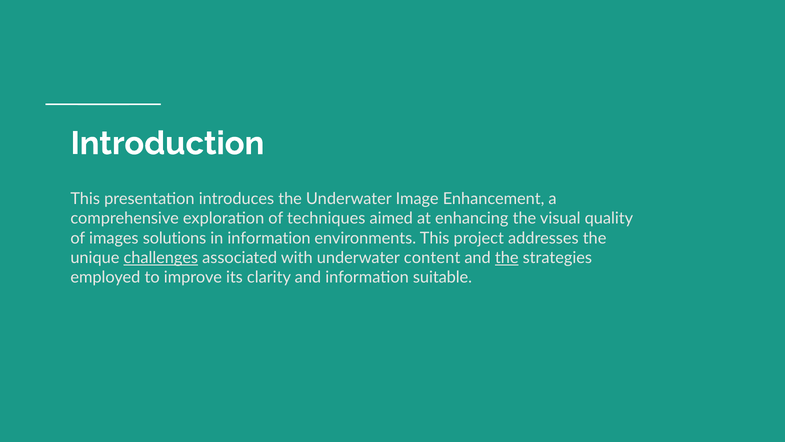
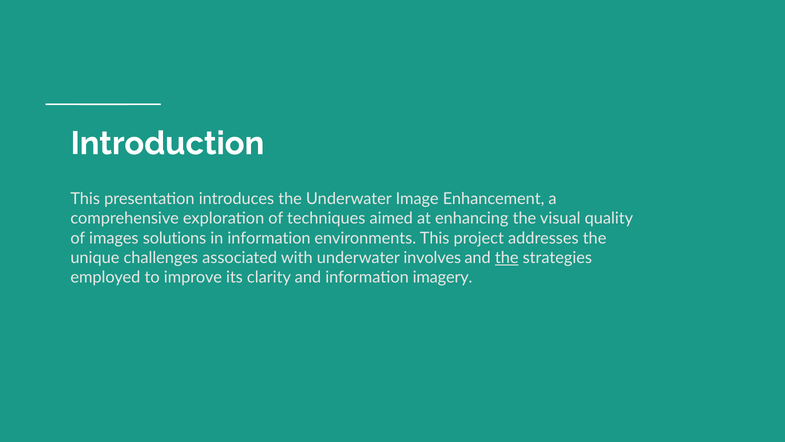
challenges underline: present -> none
content: content -> involves
suitable: suitable -> imagery
